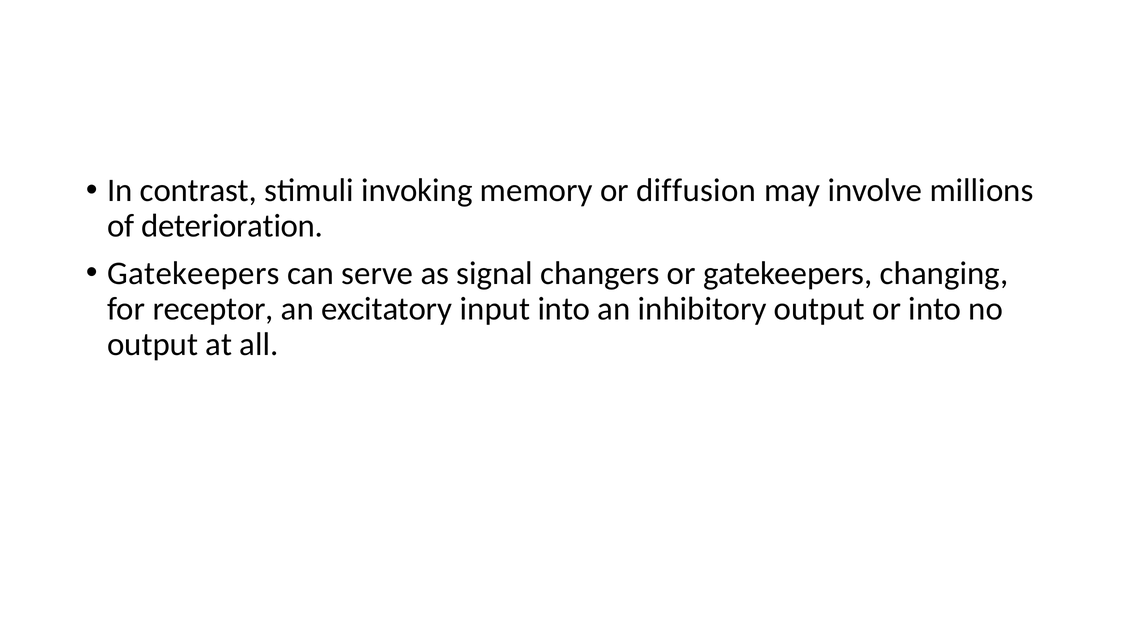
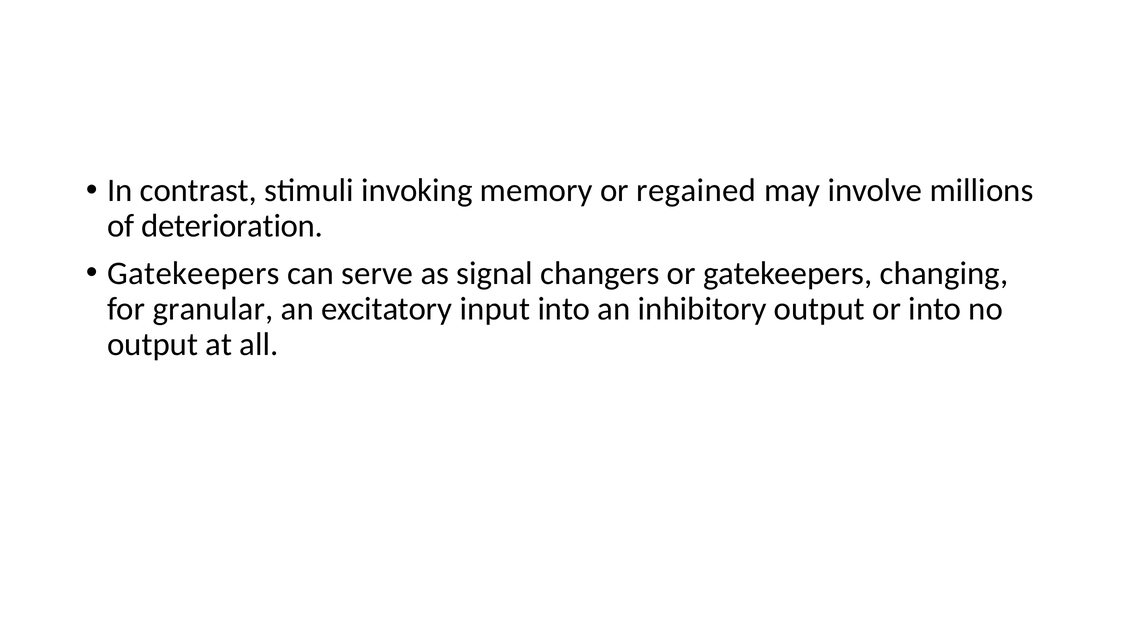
diffusion: diffusion -> regained
receptor: receptor -> granular
